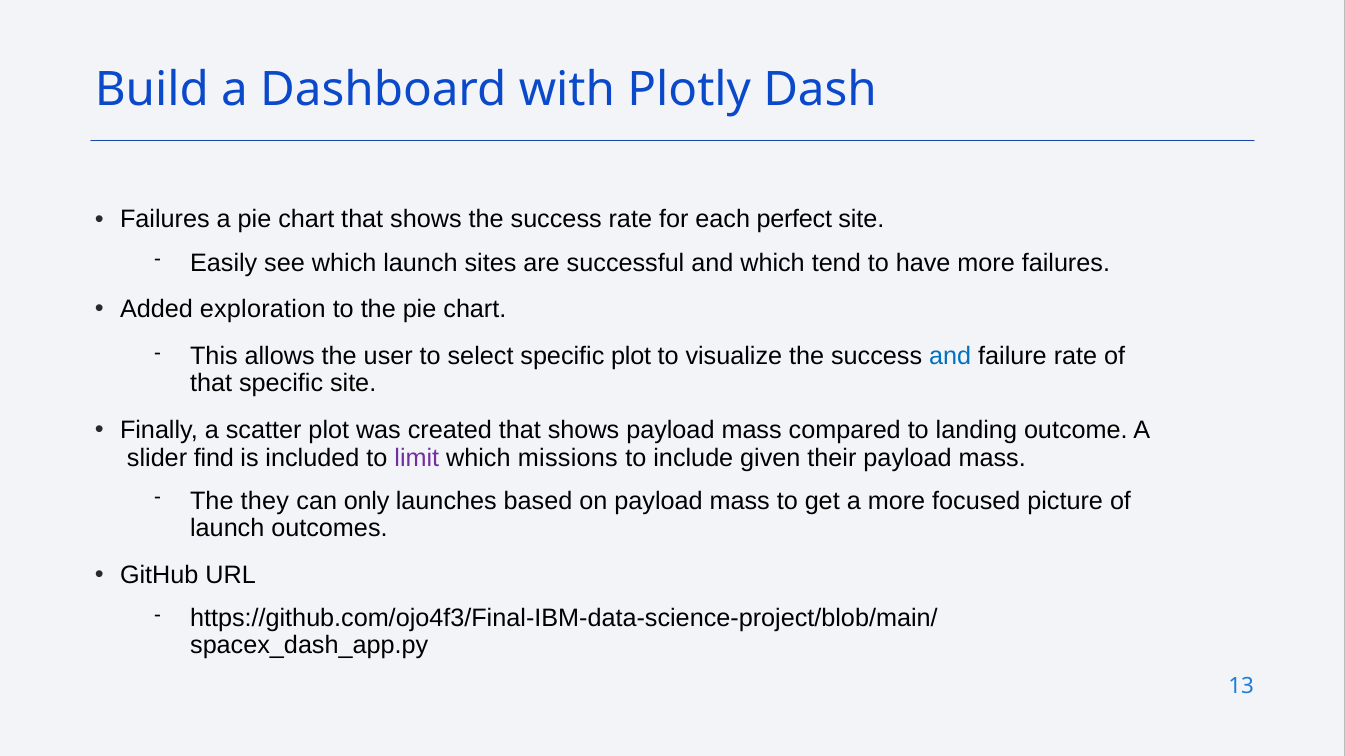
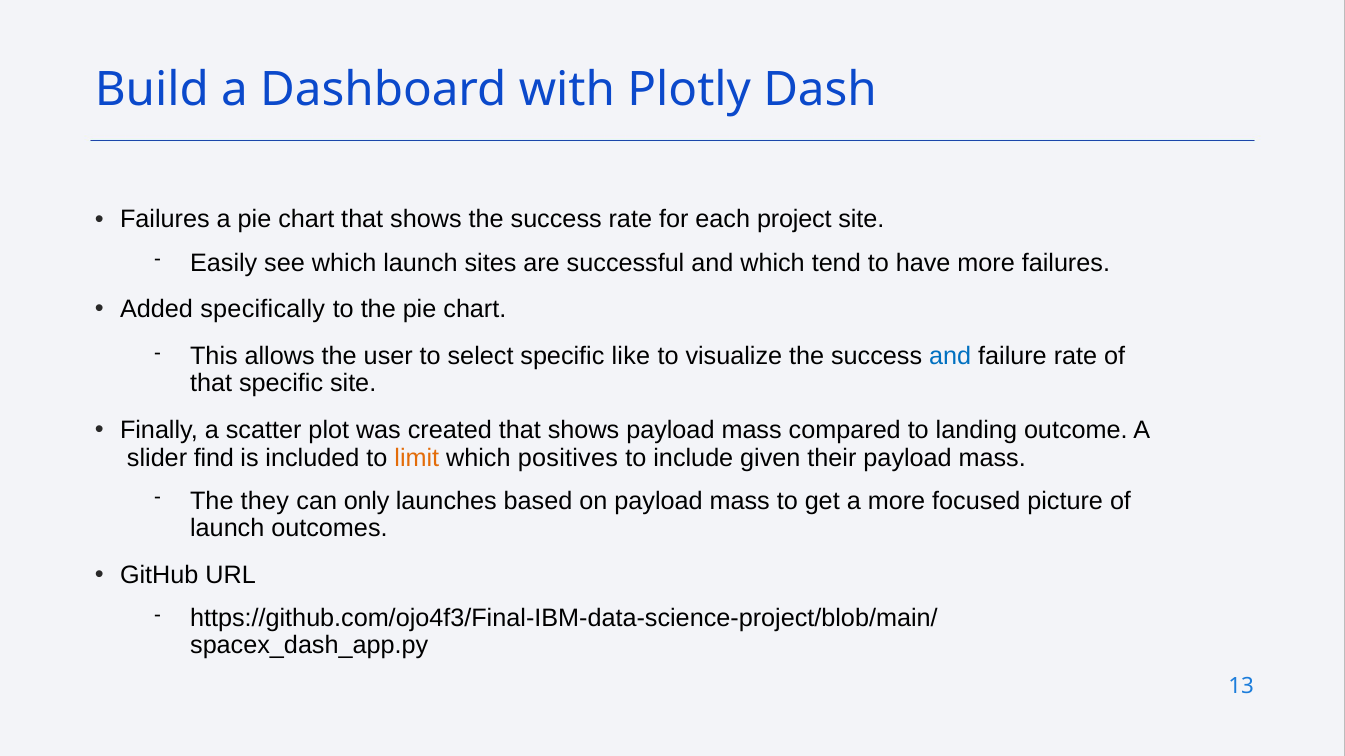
perfect: perfect -> project
exploration: exploration -> specifically
specific plot: plot -> like
limit colour: purple -> orange
missions: missions -> positives
